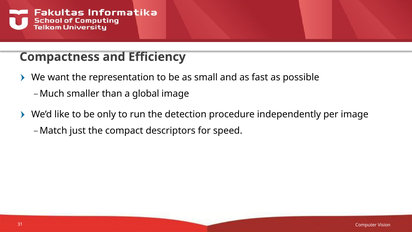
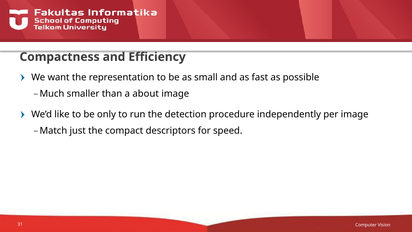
global: global -> about
